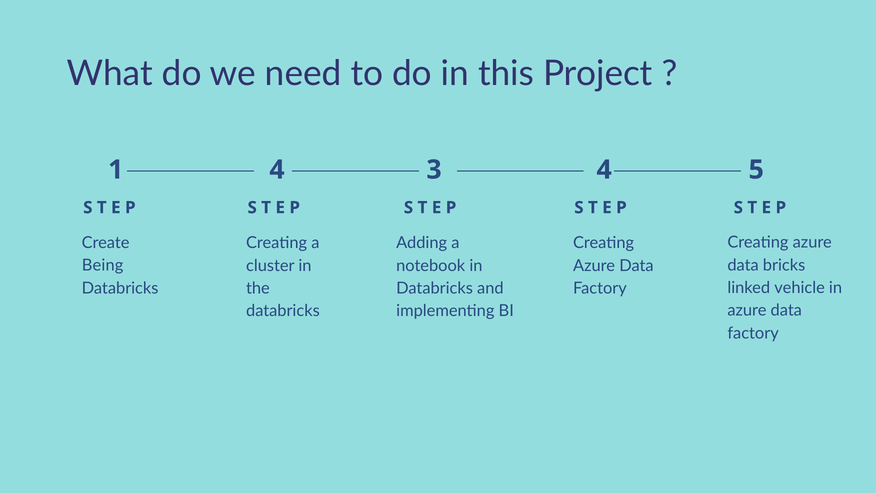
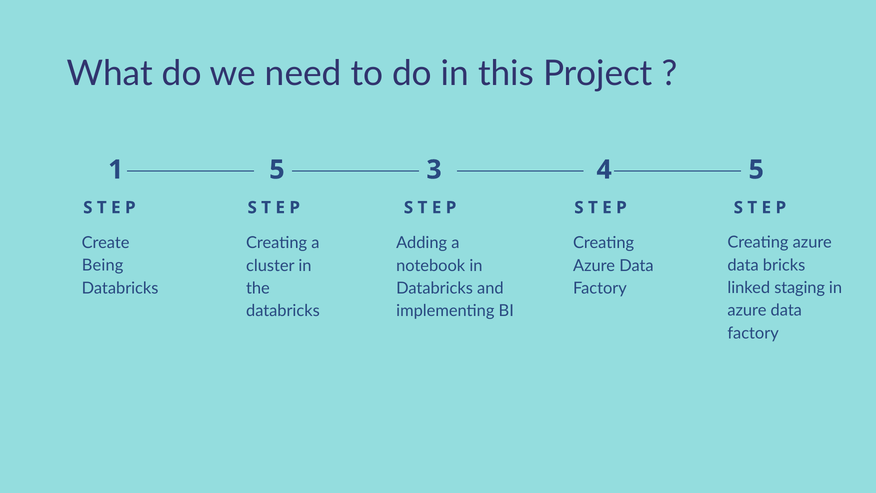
1 4: 4 -> 5
vehicle: vehicle -> staging
